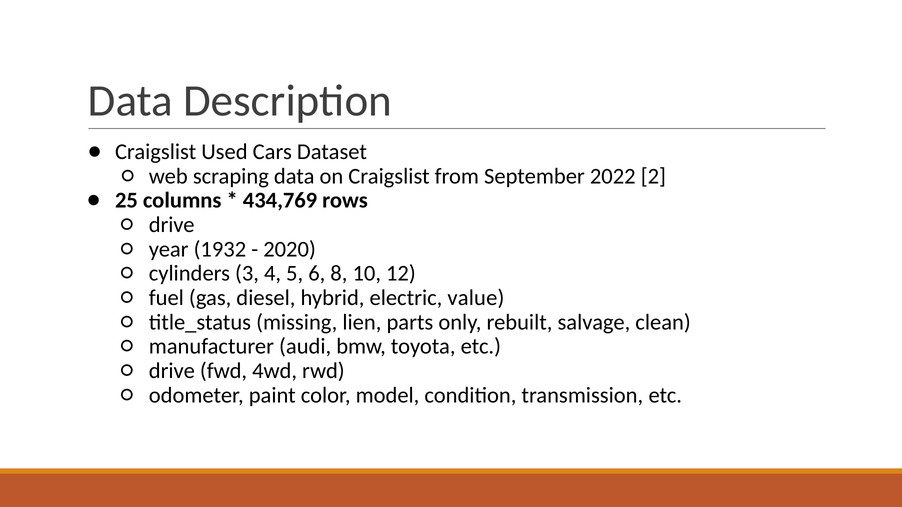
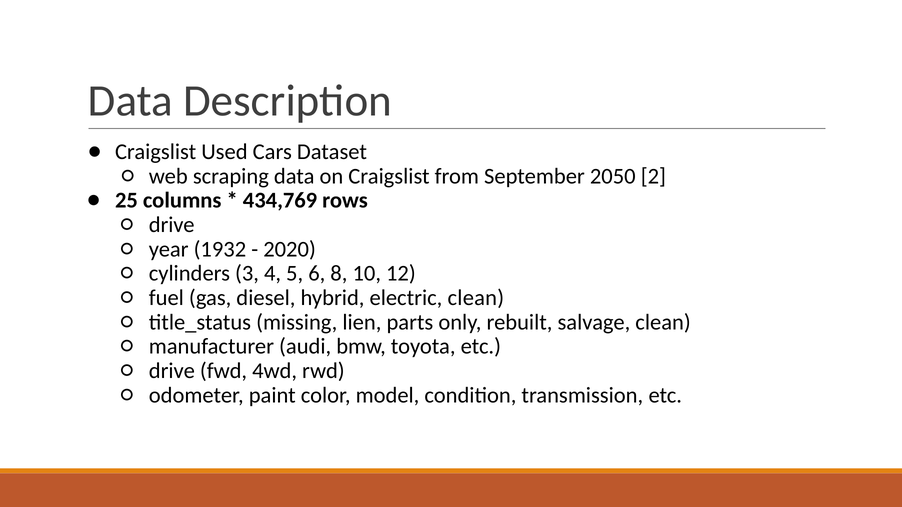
2022: 2022 -> 2050
electric value: value -> clean
